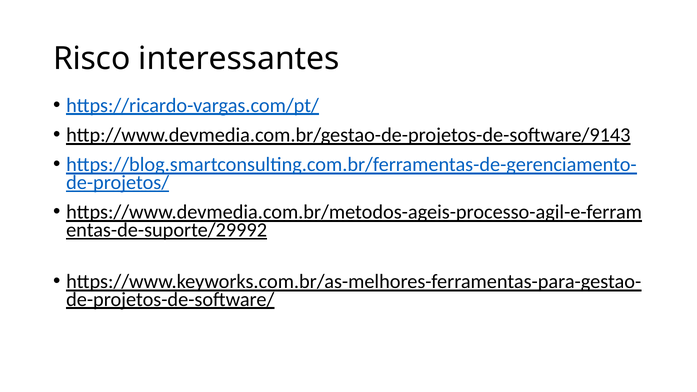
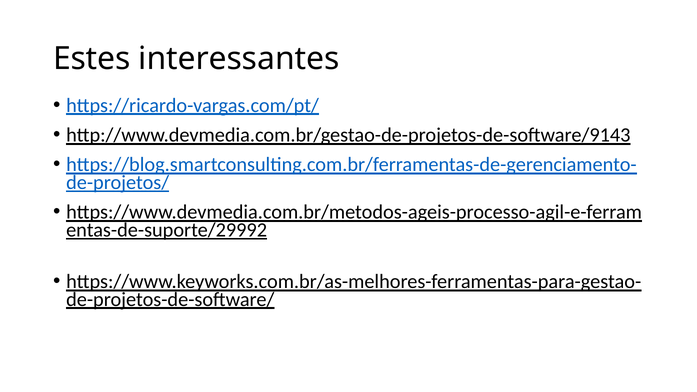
Risco: Risco -> Estes
